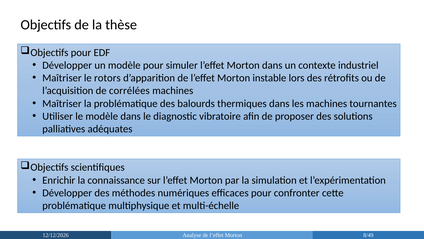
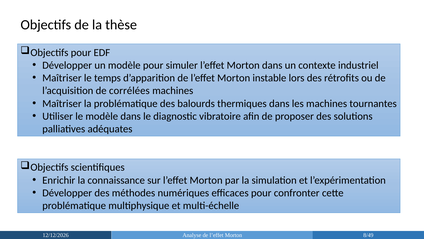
rotors: rotors -> temps
